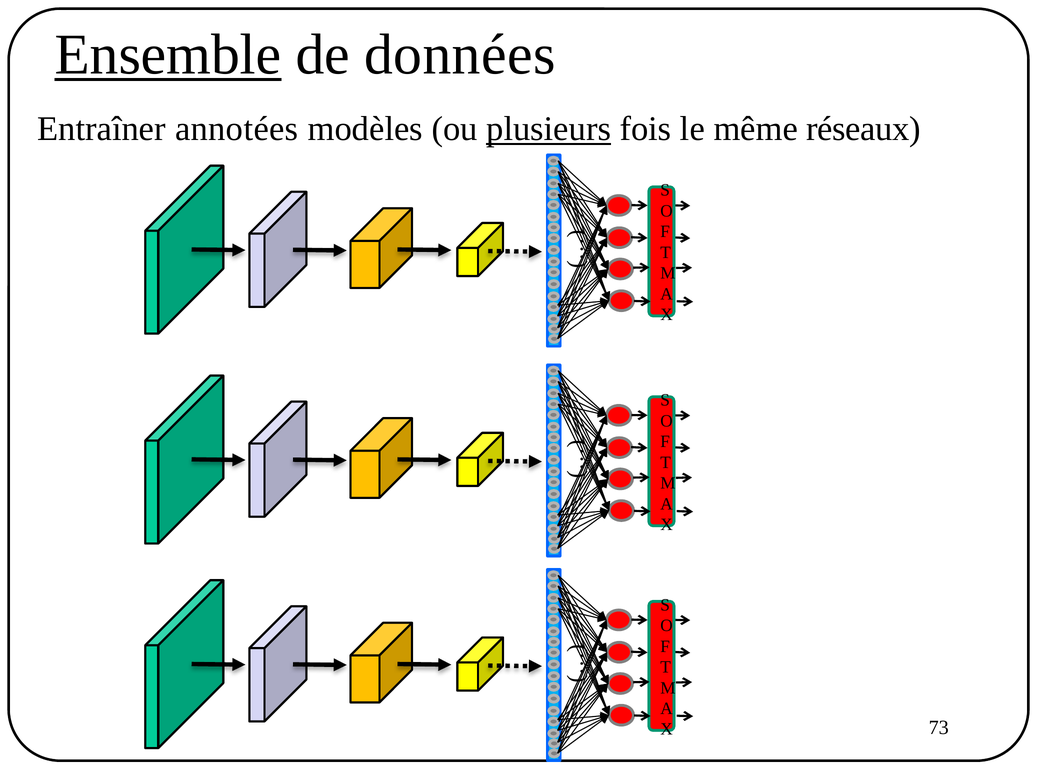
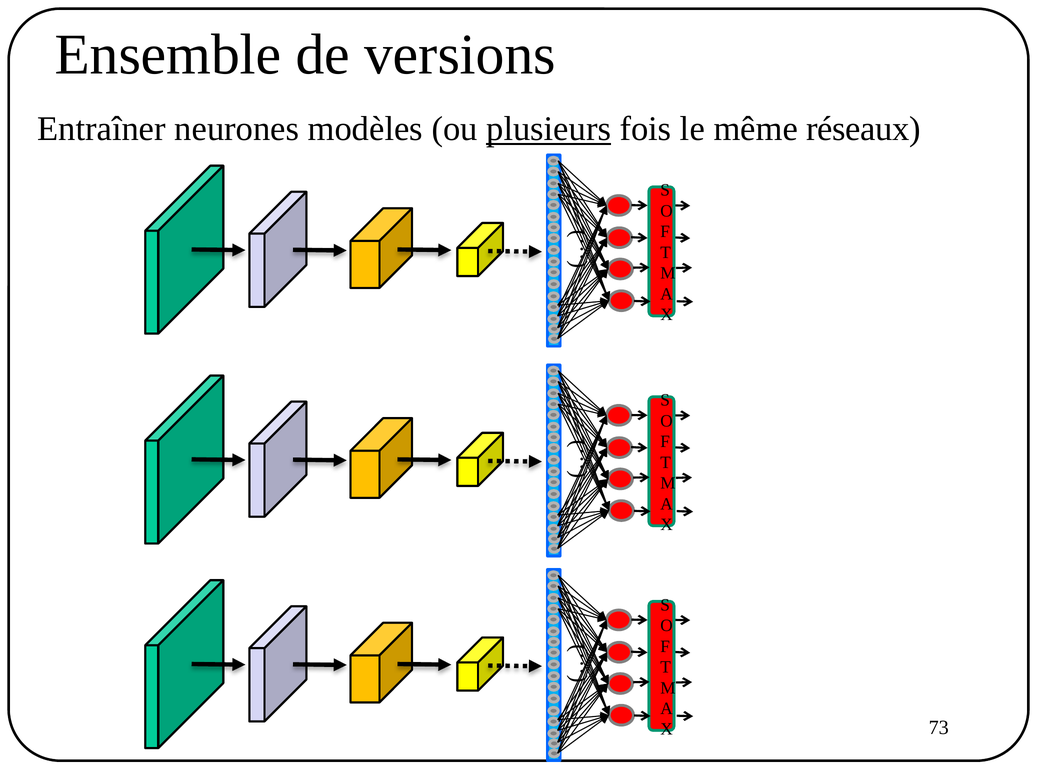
Ensemble underline: present -> none
données: données -> versions
annotées: annotées -> neurones
